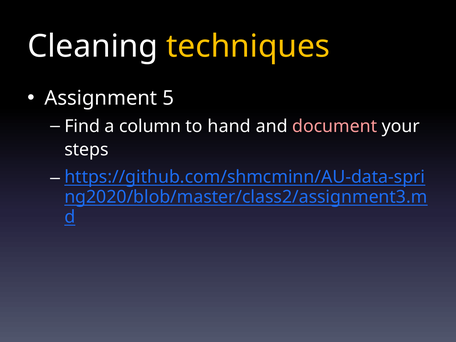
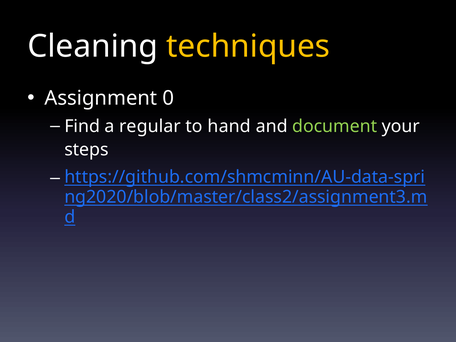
5: 5 -> 0
column: column -> regular
document colour: pink -> light green
